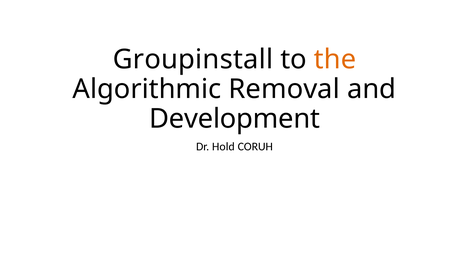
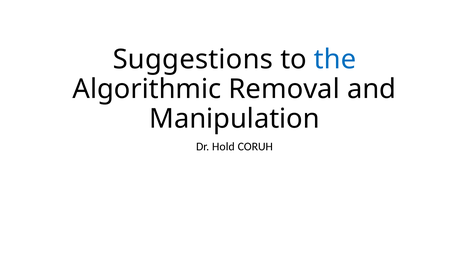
Groupinstall: Groupinstall -> Suggestions
the colour: orange -> blue
Development: Development -> Manipulation
